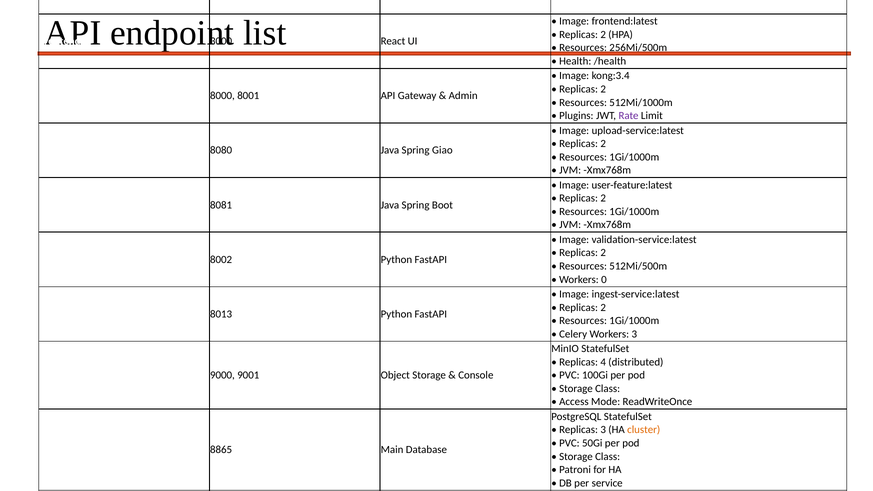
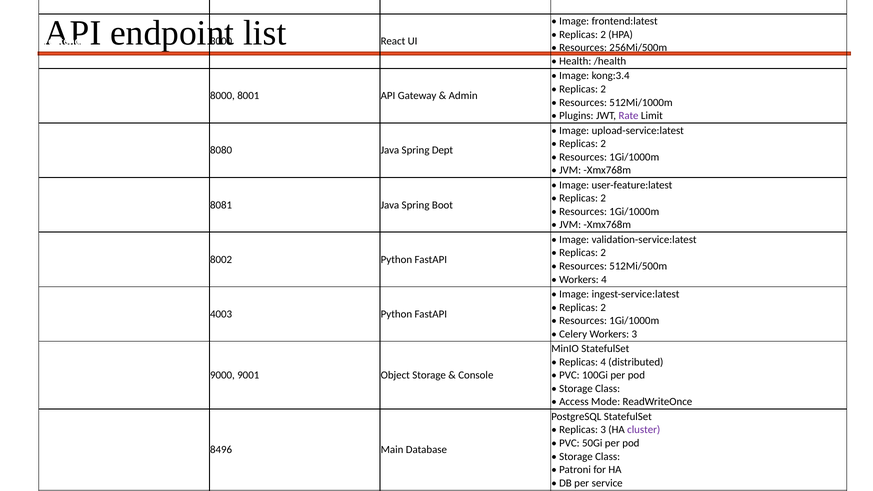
Giao: Giao -> Dept
Workers 0: 0 -> 4
8013: 8013 -> 4003
cluster colour: orange -> purple
8865: 8865 -> 8496
